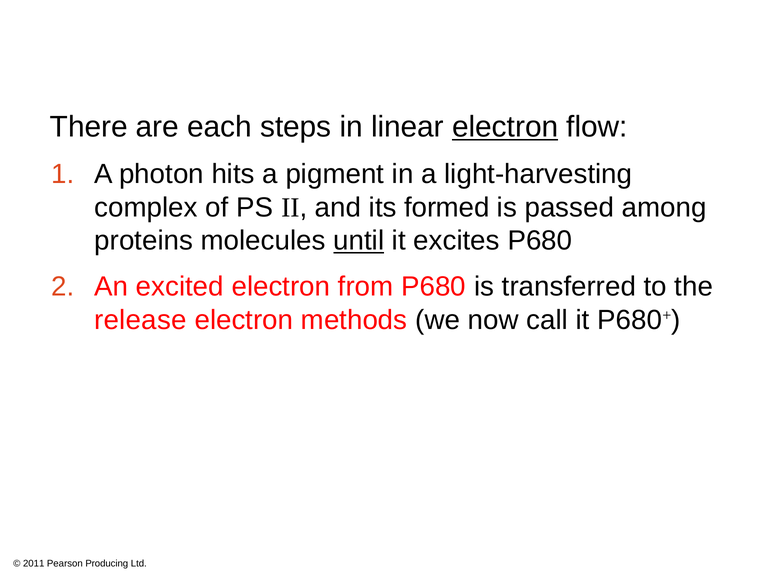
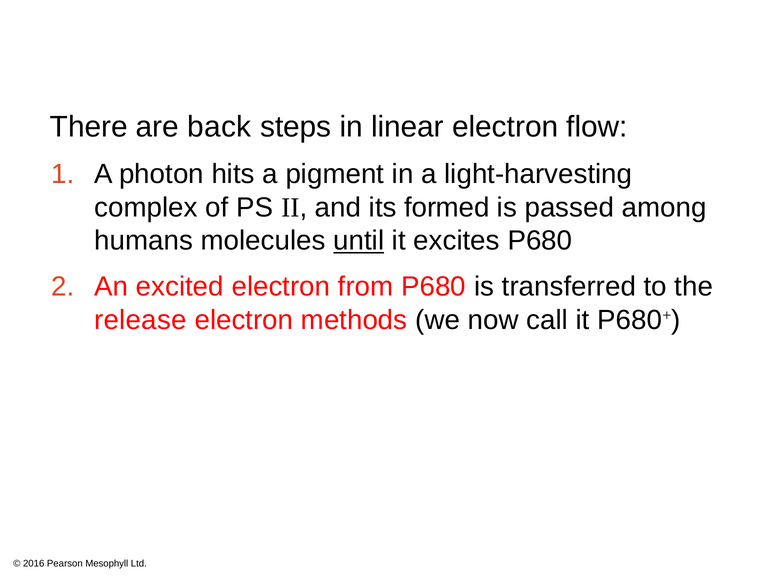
each: each -> back
electron at (505, 127) underline: present -> none
proteins: proteins -> humans
2011: 2011 -> 2016
Producing: Producing -> Mesophyll
